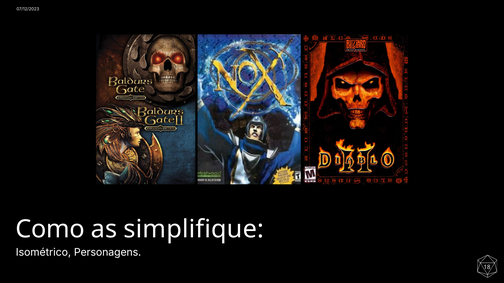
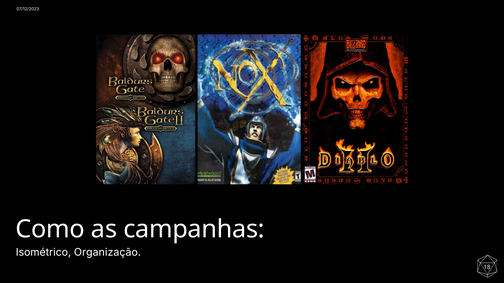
simplifique: simplifique -> campanhas
Personagens: Personagens -> Organização
